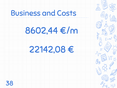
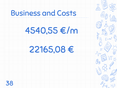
8602,44: 8602,44 -> 4540,55
22142,08: 22142,08 -> 22165,08
